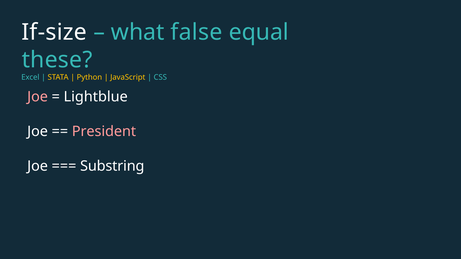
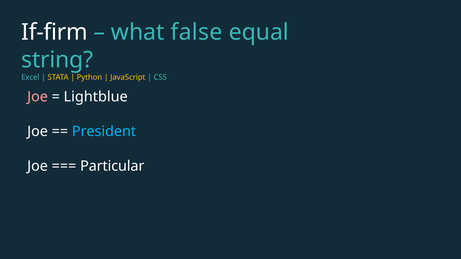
If-size: If-size -> If-firm
these: these -> string
President colour: pink -> light blue
Substring: Substring -> Particular
